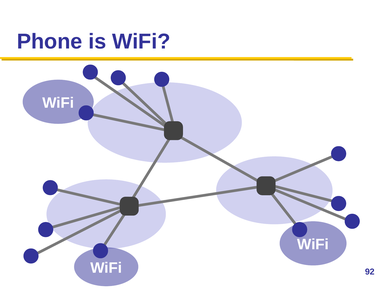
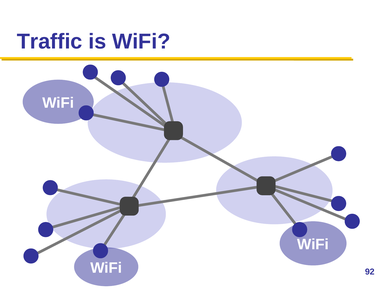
Phone: Phone -> Traffic
